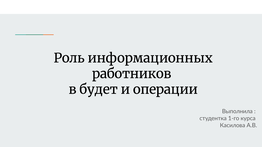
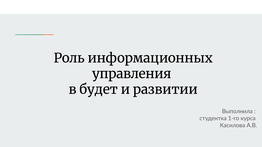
работников: работников -> управления
операции: операции -> развитии
